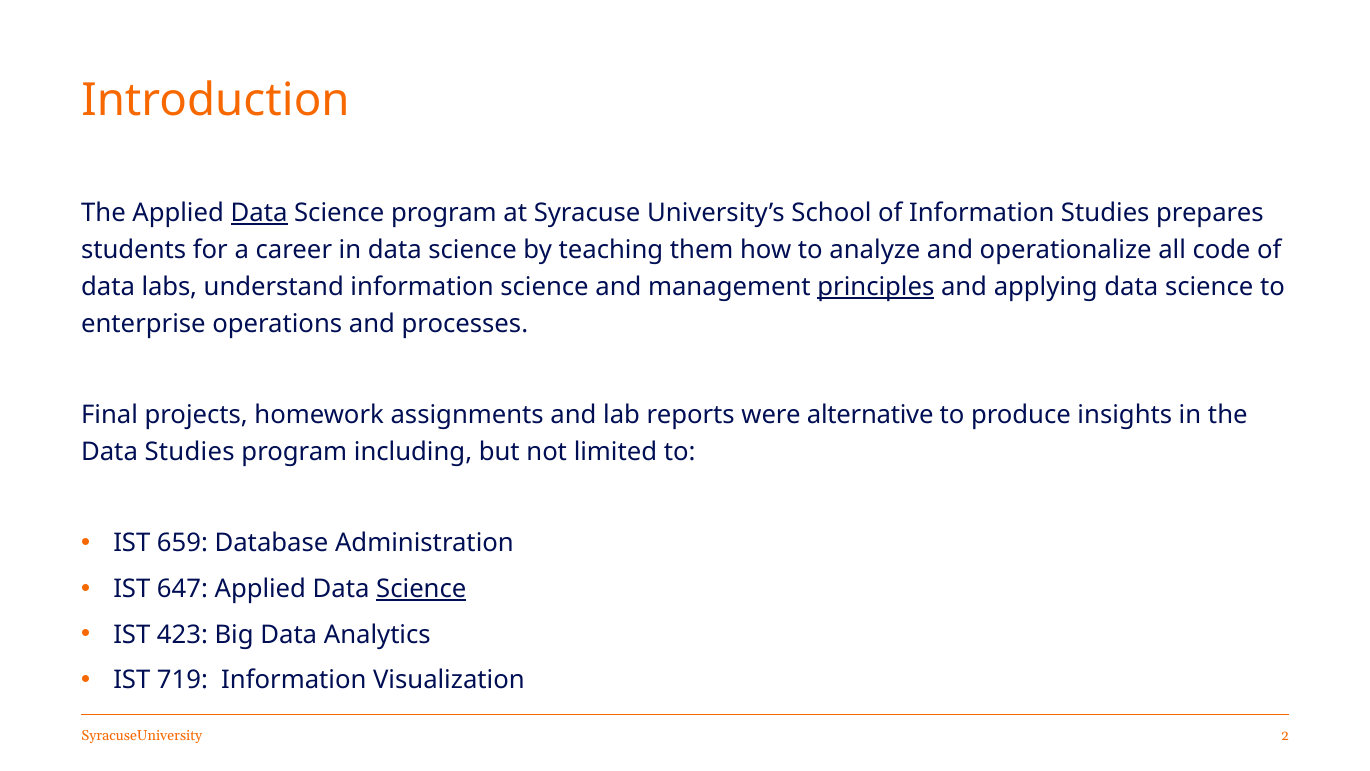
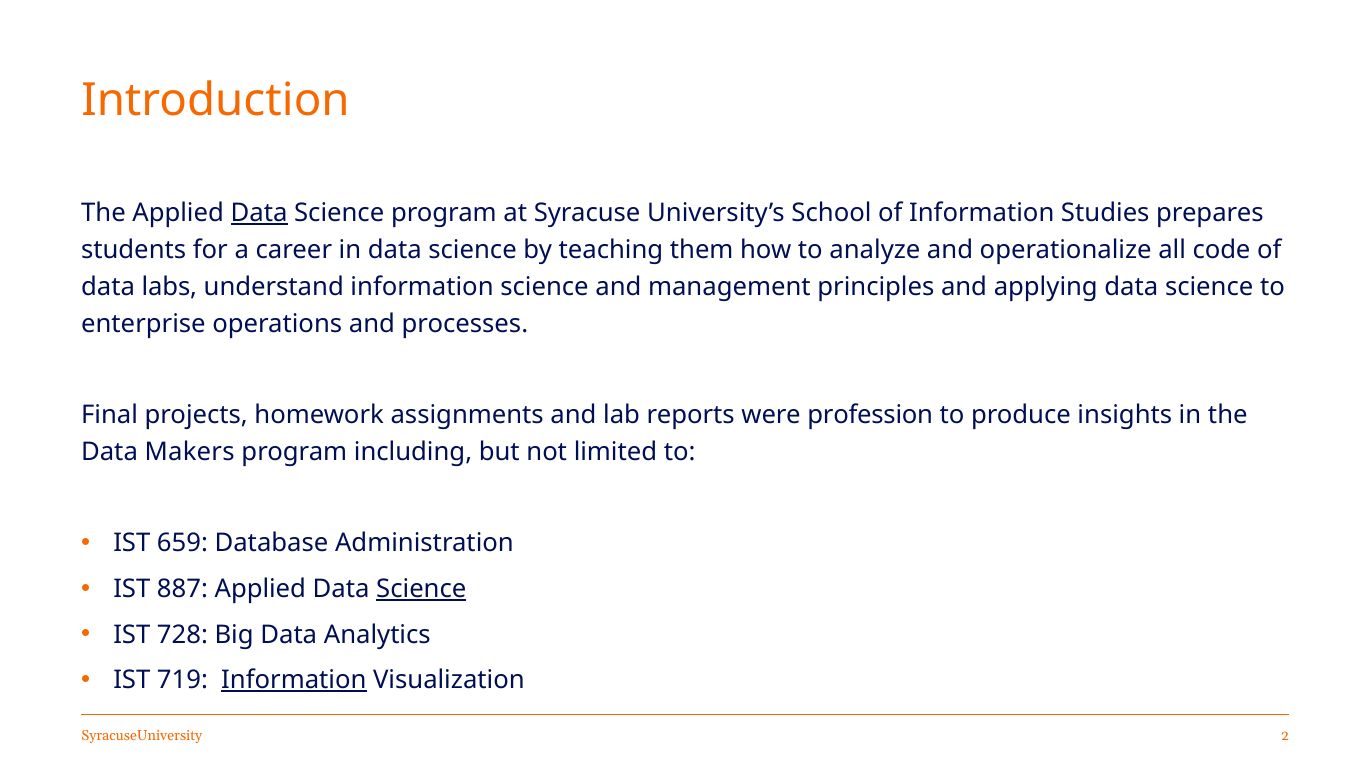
principles underline: present -> none
alternative: alternative -> profession
Data Studies: Studies -> Makers
647: 647 -> 887
423: 423 -> 728
Information at (294, 680) underline: none -> present
